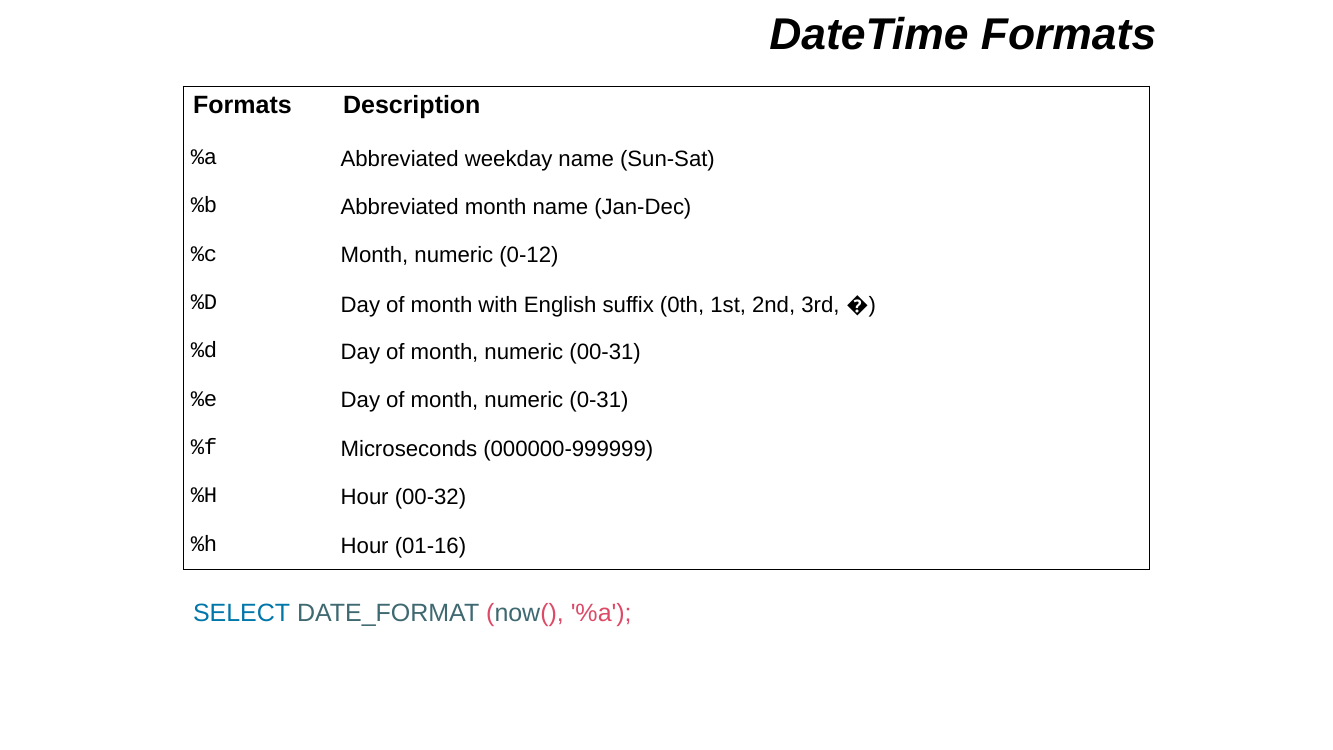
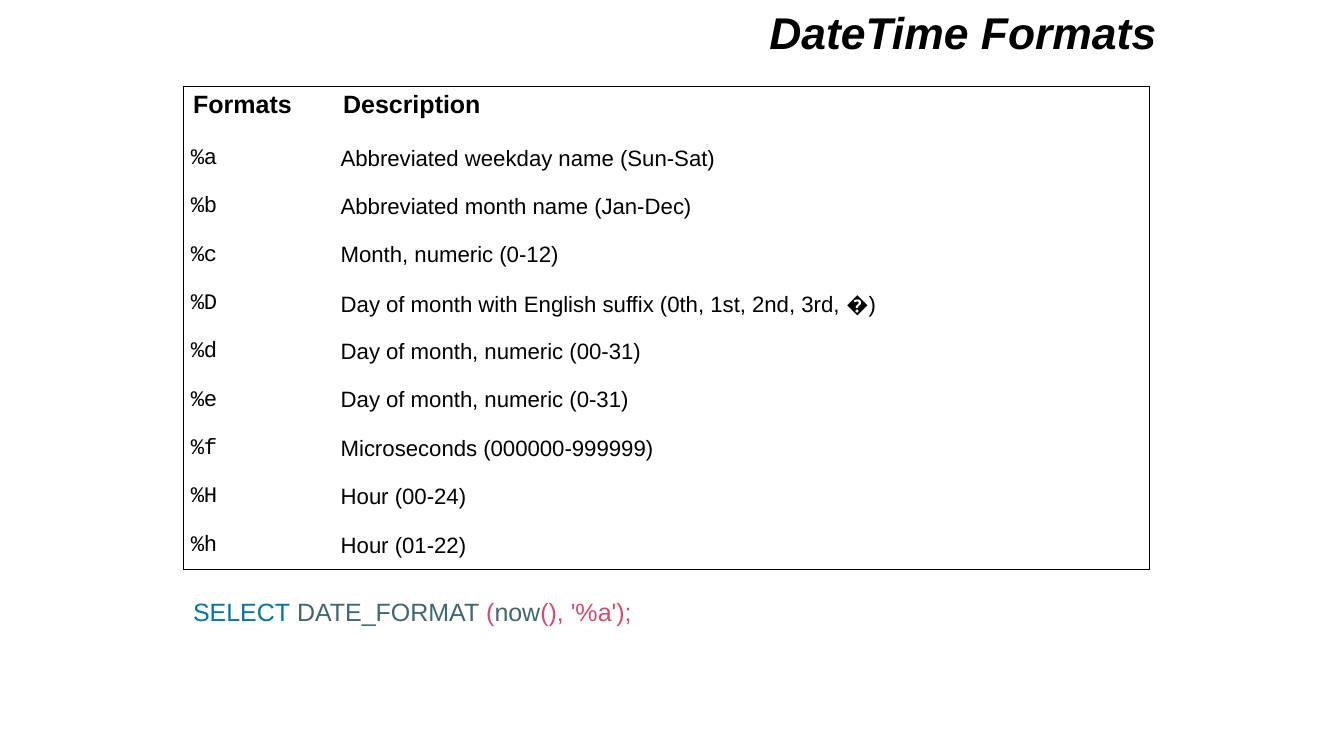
00-32: 00-32 -> 00-24
01-16: 01-16 -> 01-22
